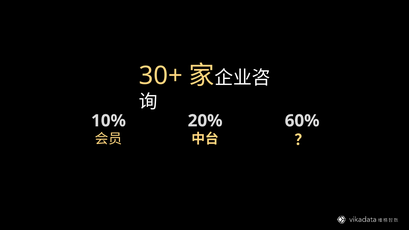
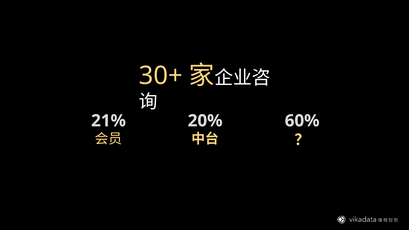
10%: 10% -> 21%
